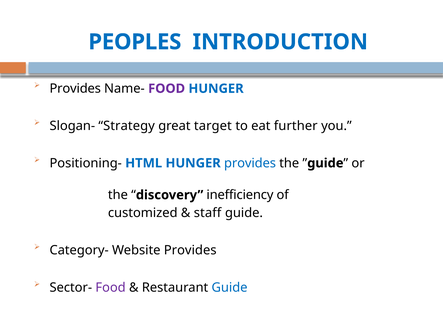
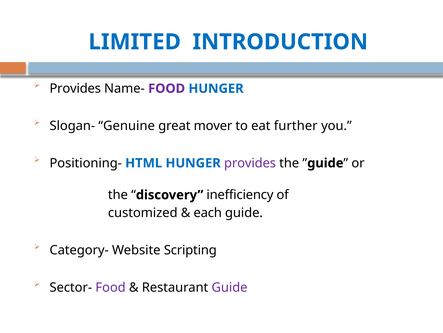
PEOPLES: PEOPLES -> LIMITED
Strategy: Strategy -> Genuine
target: target -> mover
provides at (250, 163) colour: blue -> purple
staff: staff -> each
Website Provides: Provides -> Scripting
Guide at (230, 287) colour: blue -> purple
